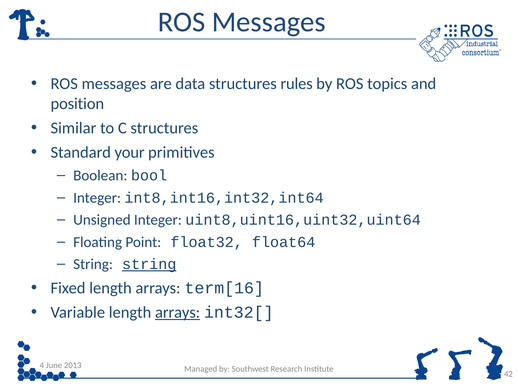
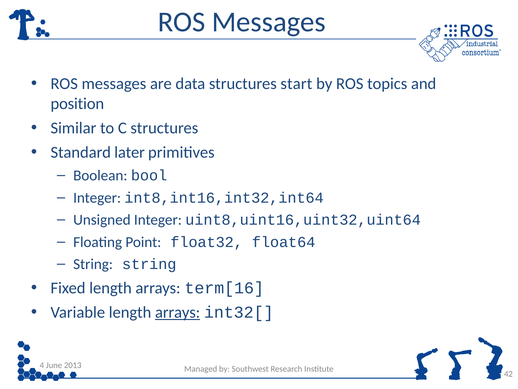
rules: rules -> start
your: your -> later
string at (149, 264) underline: present -> none
